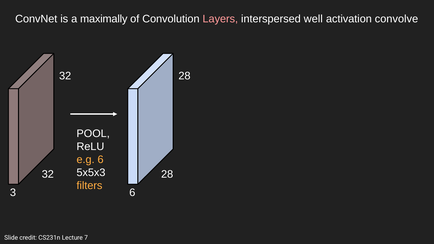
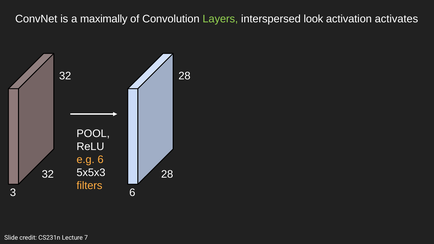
Layers colour: pink -> light green
well: well -> look
convolve: convolve -> activates
